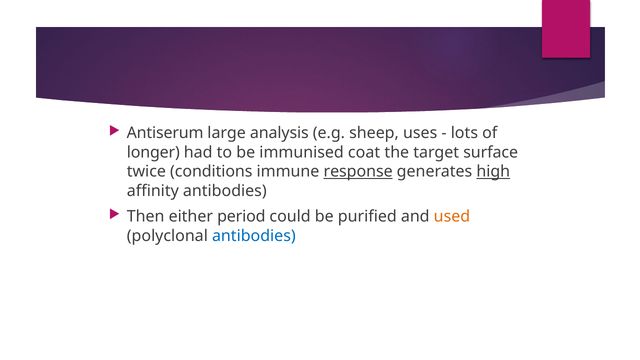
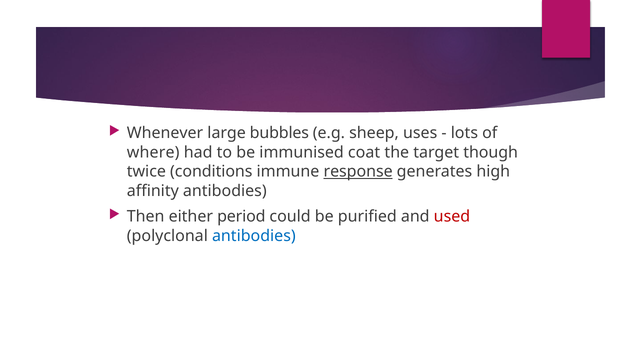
Antiserum: Antiserum -> Whenever
analysis: analysis -> bubbles
longer: longer -> where
surface: surface -> though
high underline: present -> none
used colour: orange -> red
